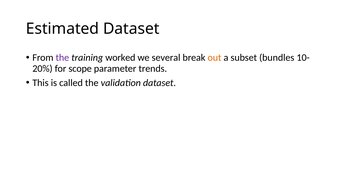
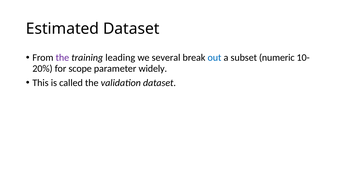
worked: worked -> leading
out colour: orange -> blue
bundles: bundles -> numeric
trends: trends -> widely
